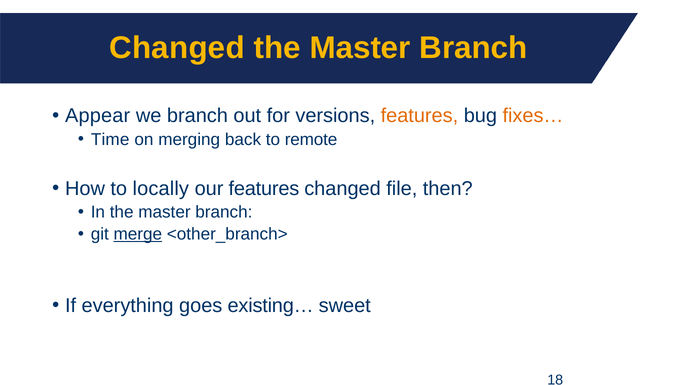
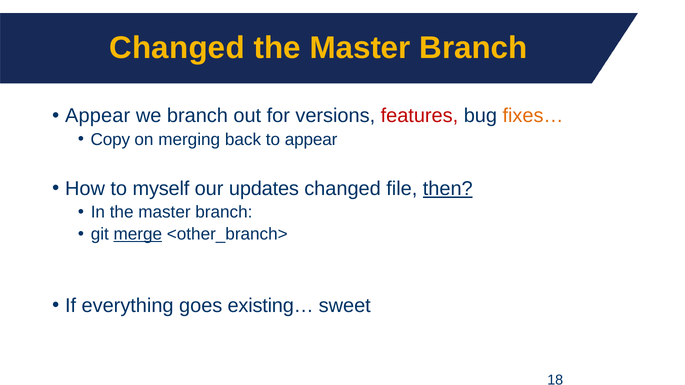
features at (419, 116) colour: orange -> red
Time: Time -> Copy
to remote: remote -> appear
locally: locally -> myself
our features: features -> updates
then underline: none -> present
